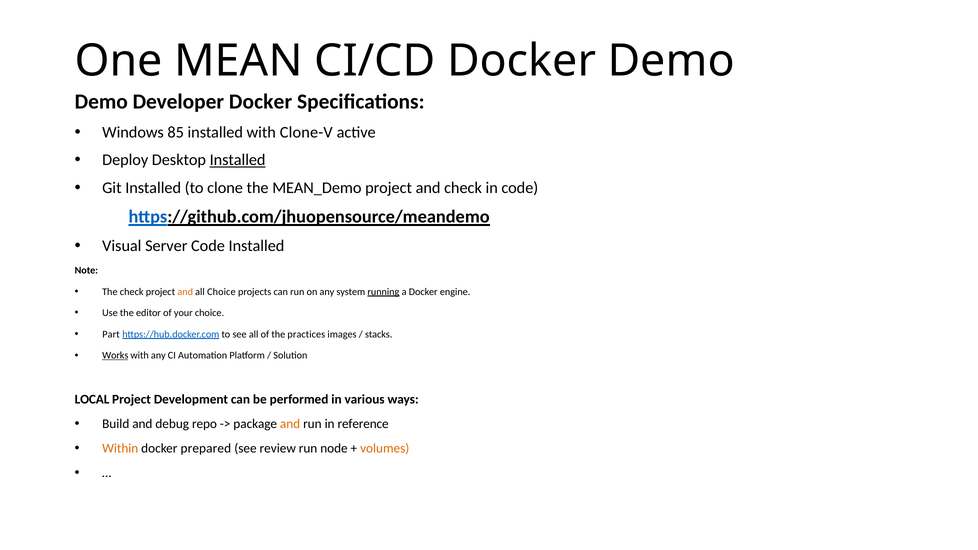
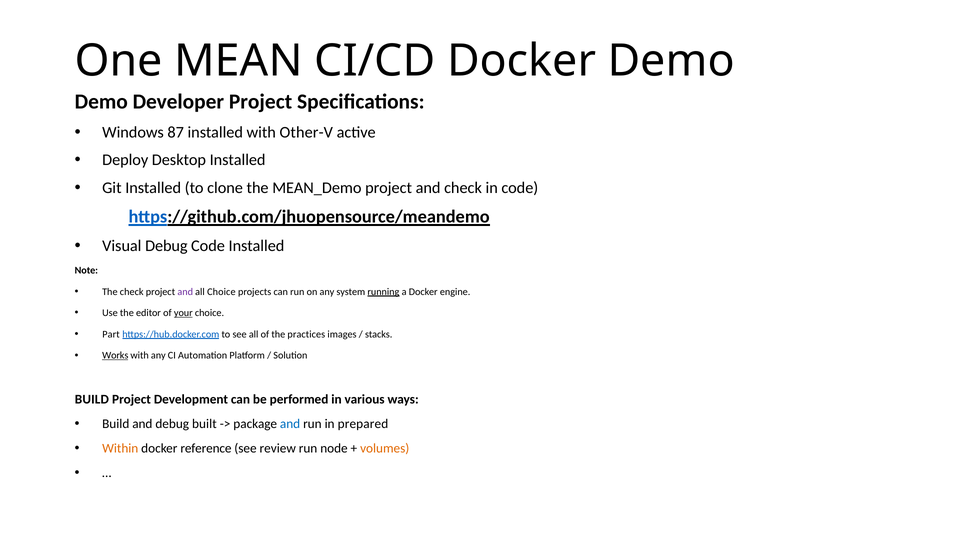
Developer Docker: Docker -> Project
85: 85 -> 87
Clone-V: Clone-V -> Other-V
Installed at (238, 160) underline: present -> none
Visual Server: Server -> Debug
and at (185, 292) colour: orange -> purple
your underline: none -> present
LOCAL at (92, 400): LOCAL -> BUILD
repo: repo -> built
and at (290, 424) colour: orange -> blue
reference: reference -> prepared
prepared: prepared -> reference
